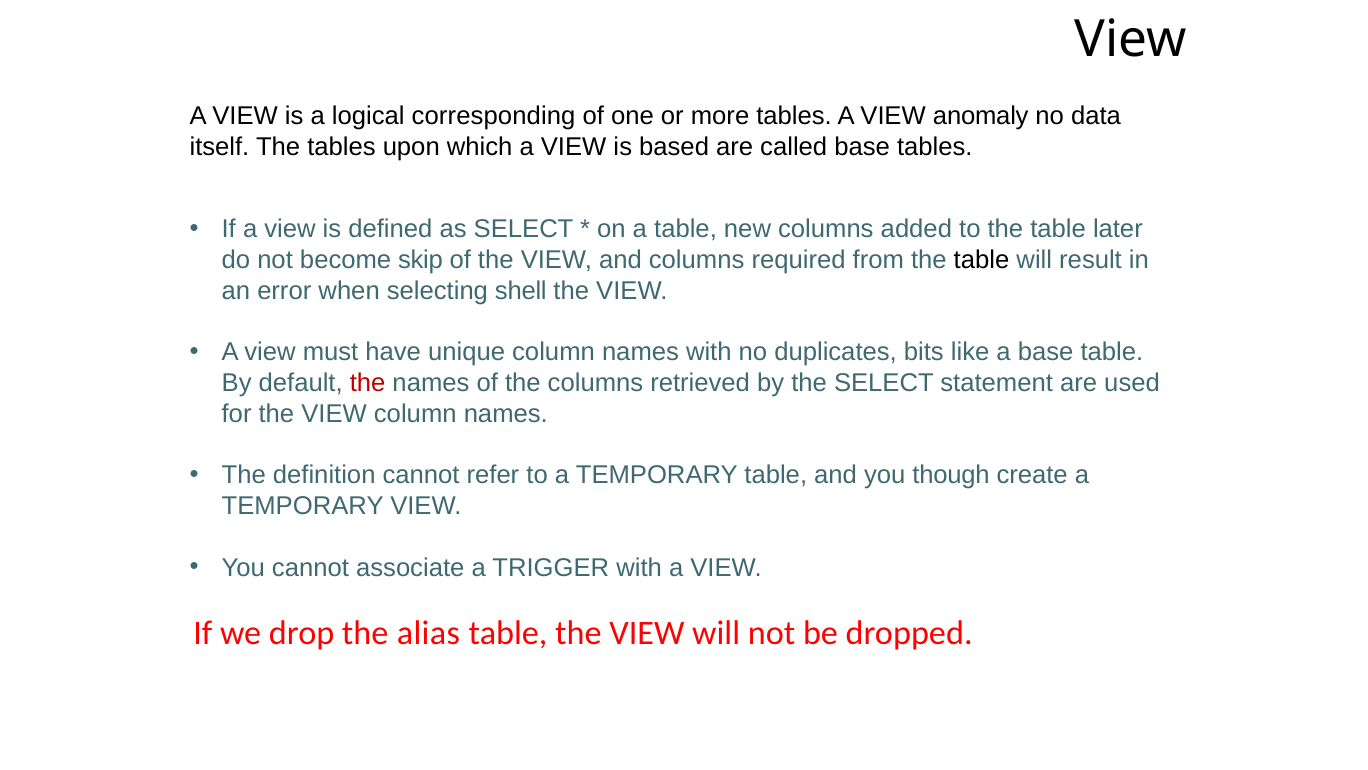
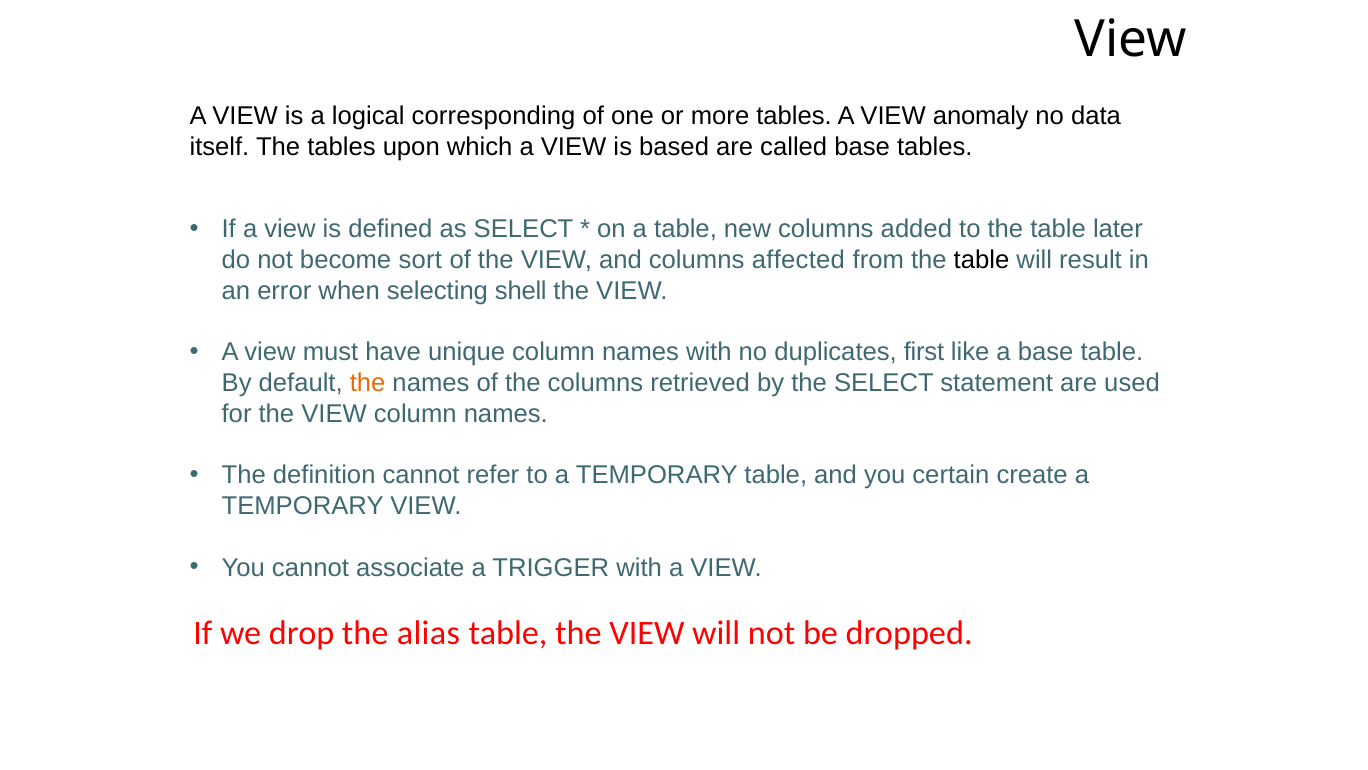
skip: skip -> sort
required: required -> affected
bits: bits -> first
the at (368, 383) colour: red -> orange
though: though -> certain
